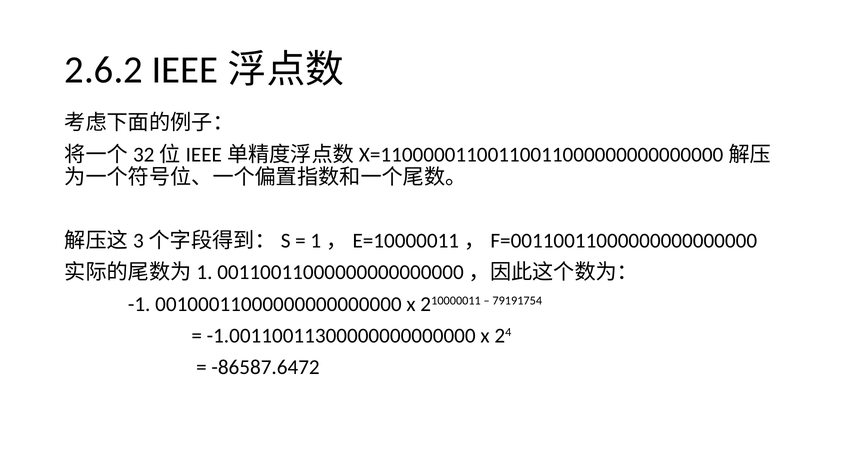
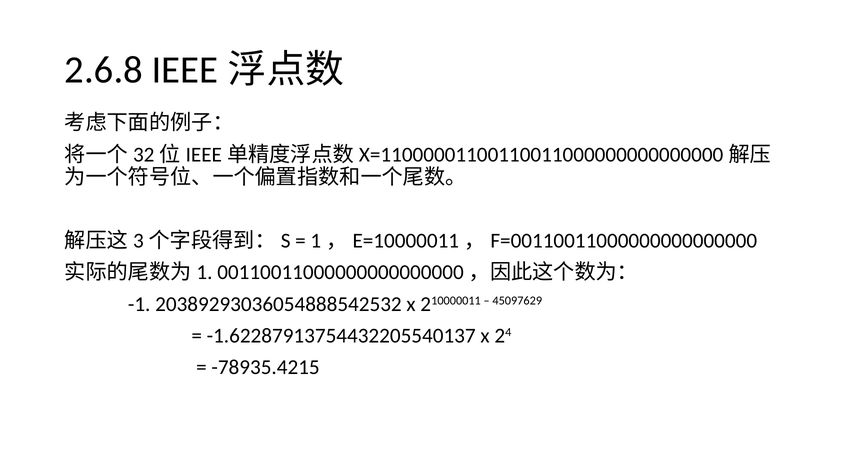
2.6.2: 2.6.2 -> 2.6.8
00100011000000000000000: 00100011000000000000000 -> 20389293036054888542532
79191754: 79191754 -> 45097629
-1.00110011300000000000000: -1.00110011300000000000000 -> -1.62287913754432205540137
-86587.6472: -86587.6472 -> -78935.4215
